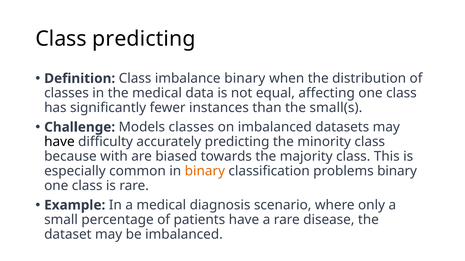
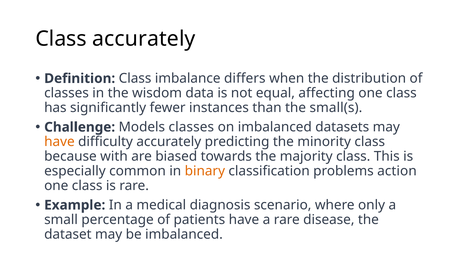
Class predicting: predicting -> accurately
imbalance binary: binary -> differs
the medical: medical -> wisdom
have at (59, 142) colour: black -> orange
problems binary: binary -> action
